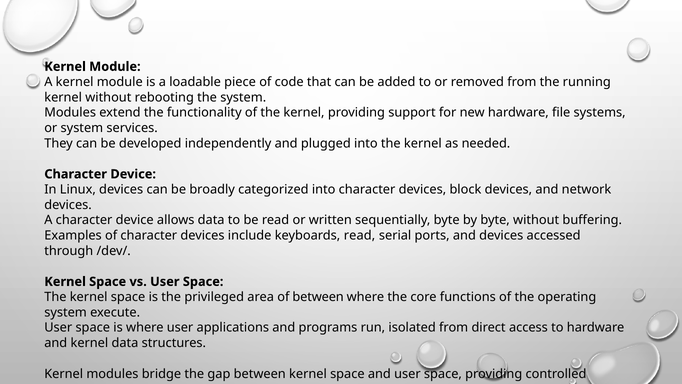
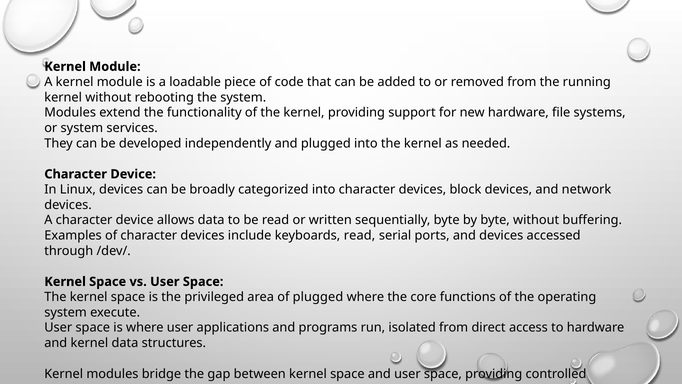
of between: between -> plugged
